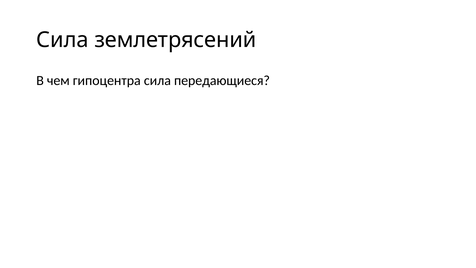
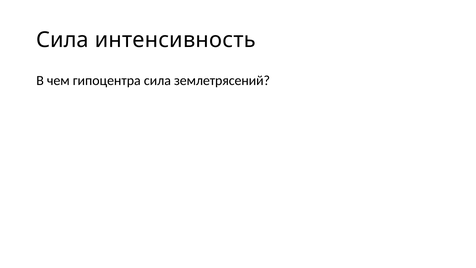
землетрясений: землетрясений -> интенсивность
передающиеся: передающиеся -> землетрясений
